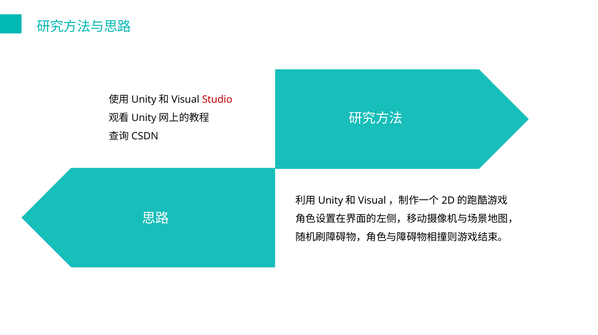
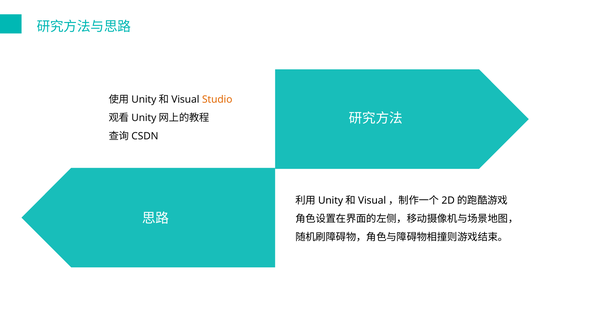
Studio colour: red -> orange
